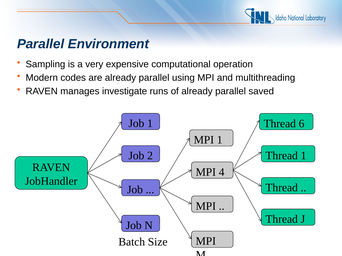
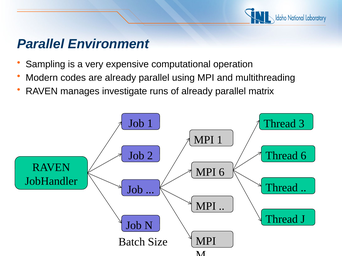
saved: saved -> matrix
6: 6 -> 3
Thread 1: 1 -> 6
MPI 4: 4 -> 6
